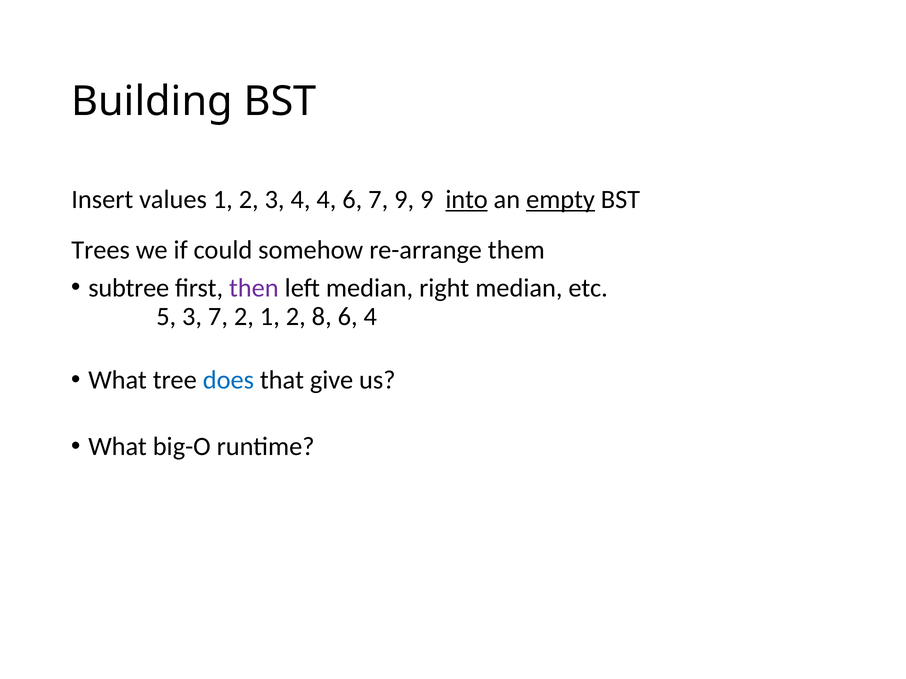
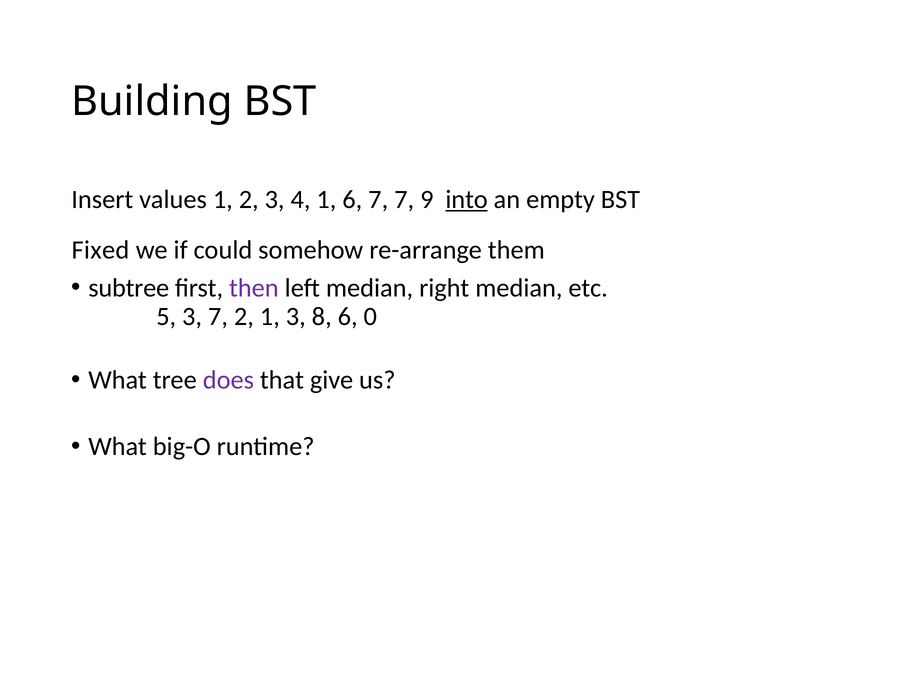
4 4: 4 -> 1
7 9: 9 -> 7
empty underline: present -> none
Trees: Trees -> Fixed
2 1 2: 2 -> 3
6 4: 4 -> 0
does colour: blue -> purple
